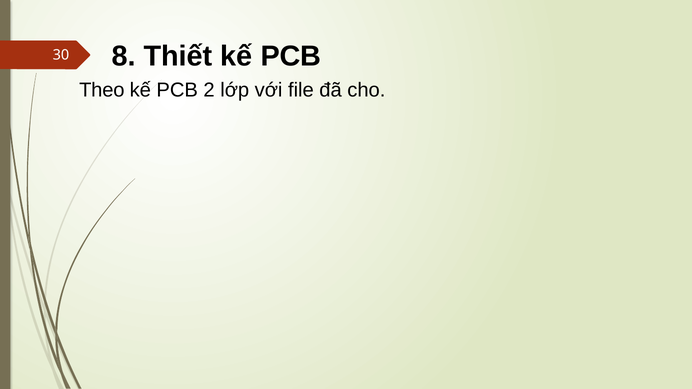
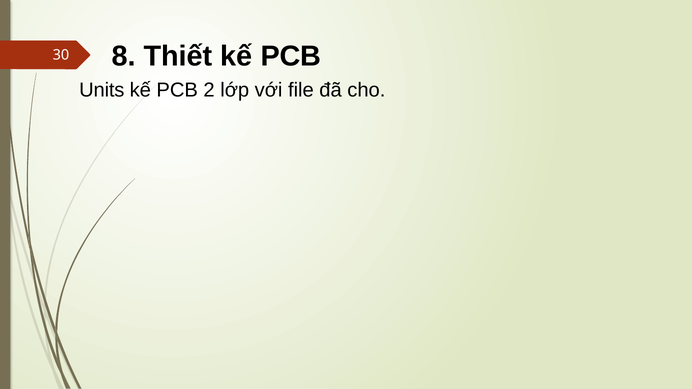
Theo: Theo -> Units
